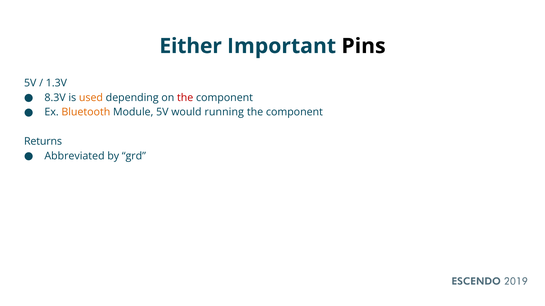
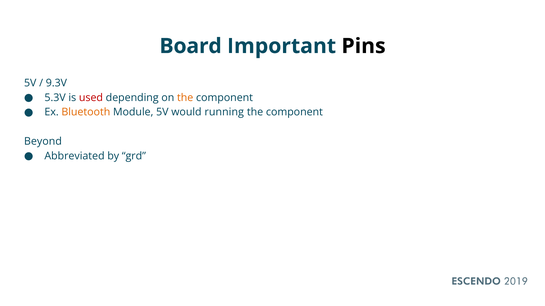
Either: Either -> Board
1.3V: 1.3V -> 9.3V
8.3V: 8.3V -> 5.3V
used colour: orange -> red
the at (185, 98) colour: red -> orange
Returns: Returns -> Beyond
